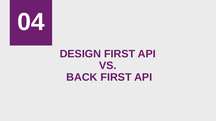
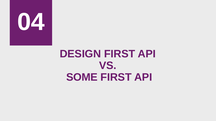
BACK: BACK -> SOME
